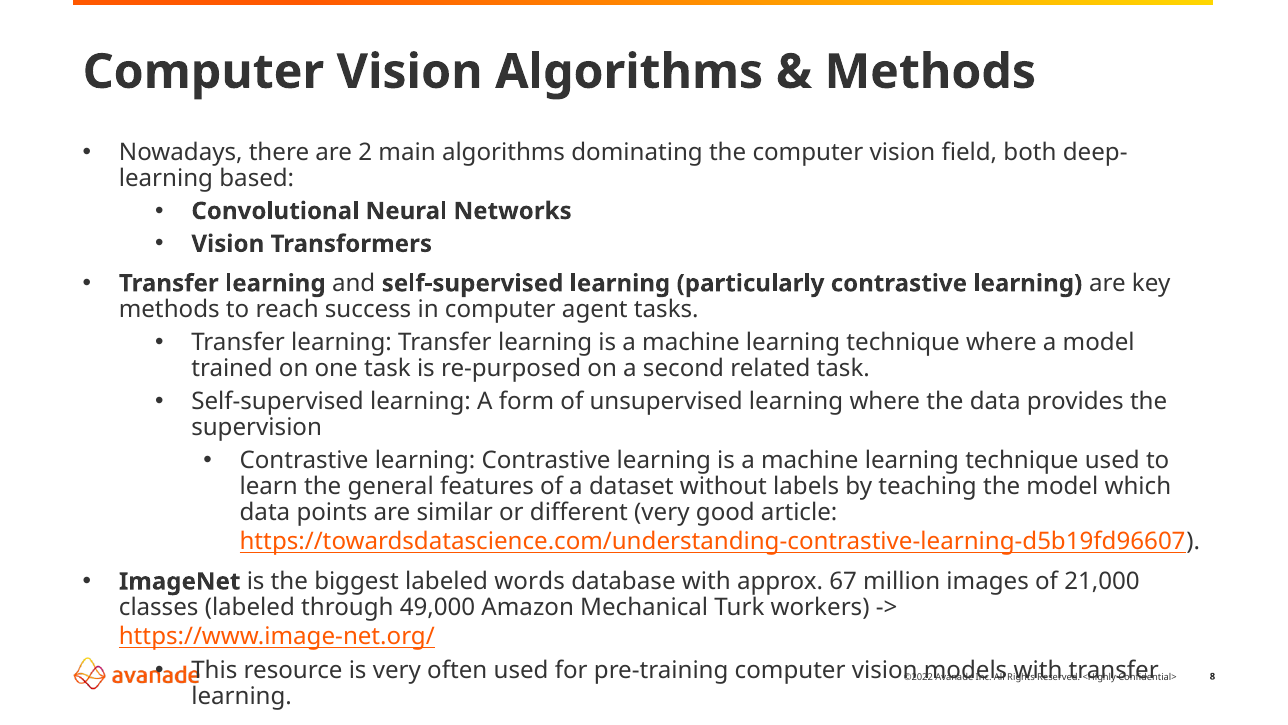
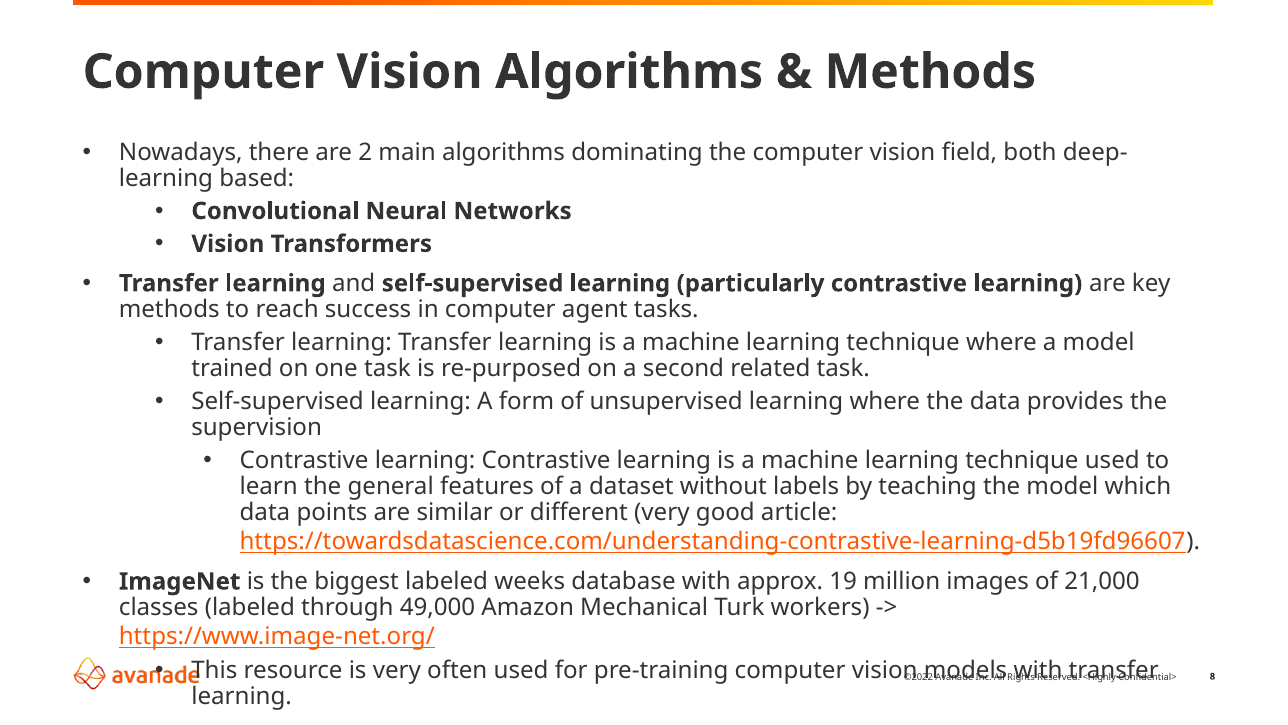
words: words -> weeks
67: 67 -> 19
